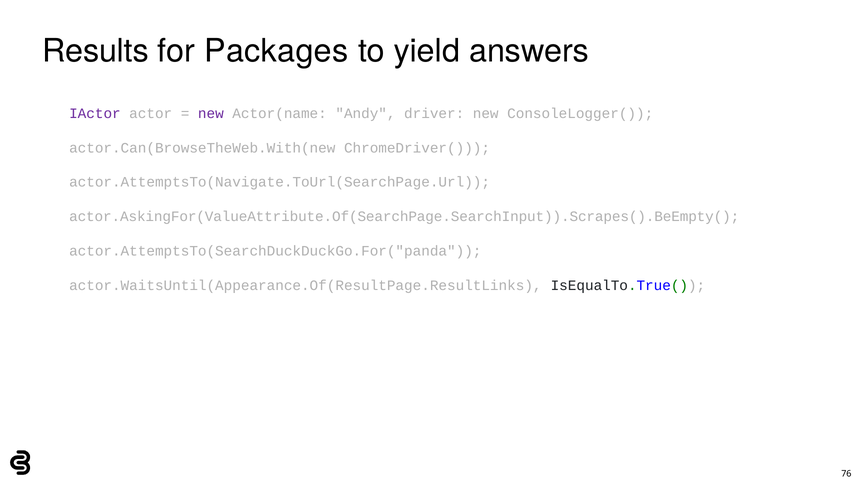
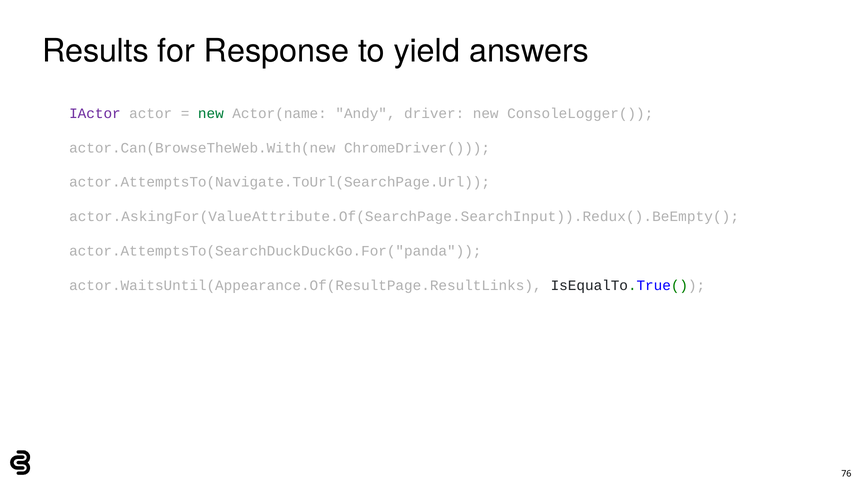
Packages: Packages -> Response
new at (211, 113) colour: purple -> green
actor.AskingFor(ValueAttribute.Of(SearchPage.SearchInput)).Scrapes().BeEmpty(: actor.AskingFor(ValueAttribute.Of(SearchPage.SearchInput)).Scrapes().BeEmpty( -> actor.AskingFor(ValueAttribute.Of(SearchPage.SearchInput)).Redux().BeEmpty(
